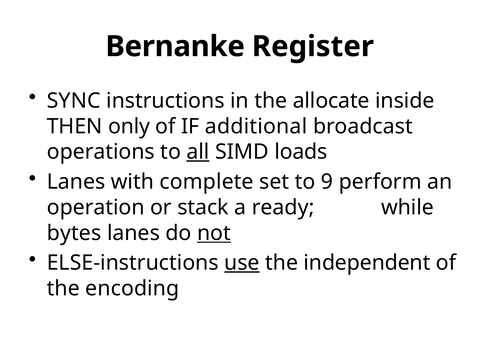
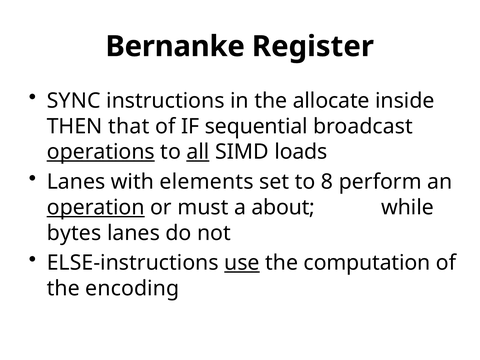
only: only -> that
additional: additional -> sequential
operations underline: none -> present
complete: complete -> elements
9: 9 -> 8
operation underline: none -> present
stack: stack -> must
ready: ready -> about
not underline: present -> none
independent: independent -> computation
